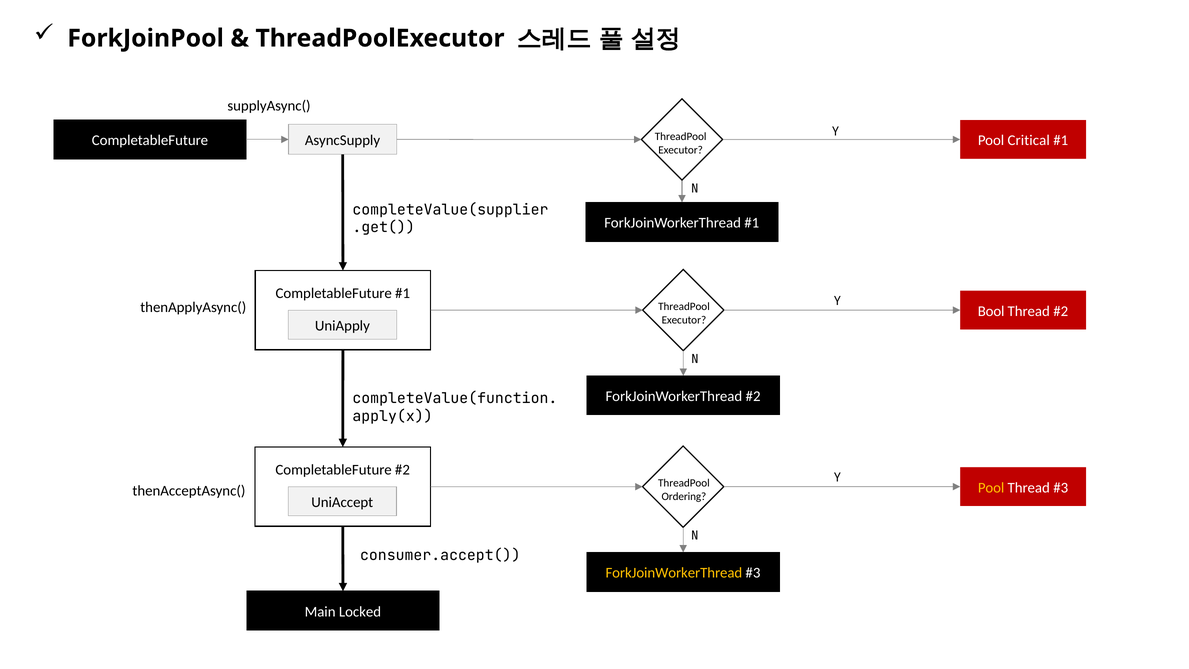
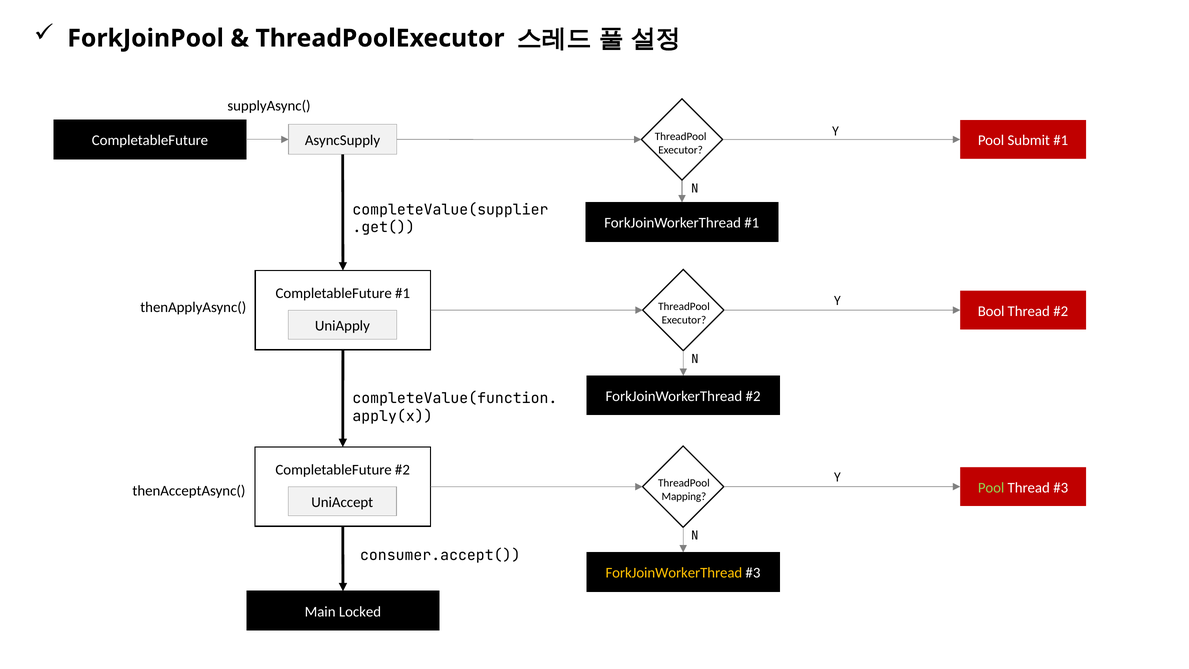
Critical: Critical -> Submit
Pool at (991, 488) colour: yellow -> light green
Ordering: Ordering -> Mapping
